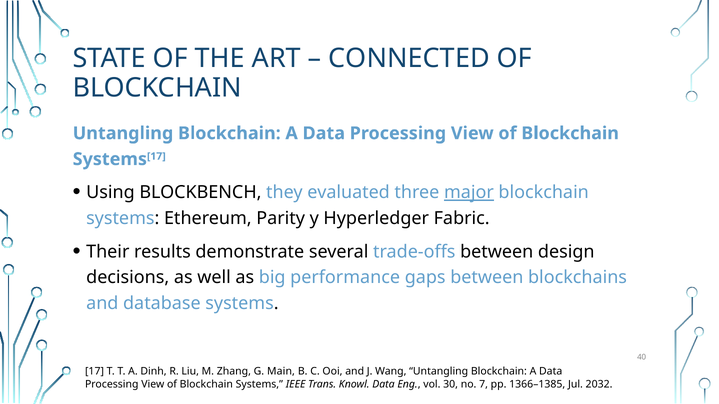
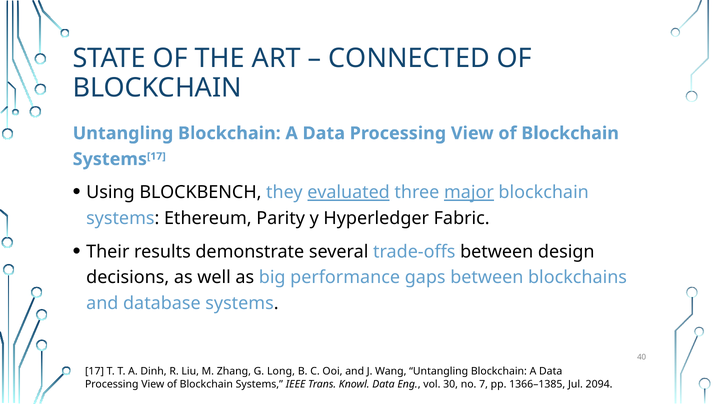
evaluated underline: none -> present
Main: Main -> Long
2032: 2032 -> 2094
